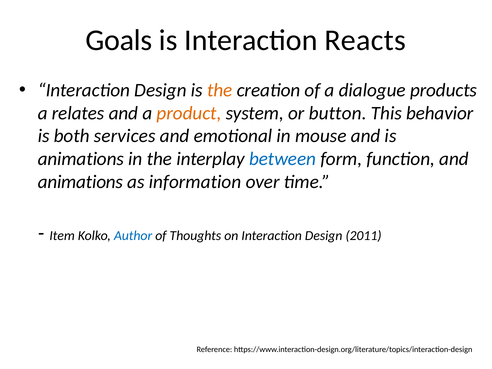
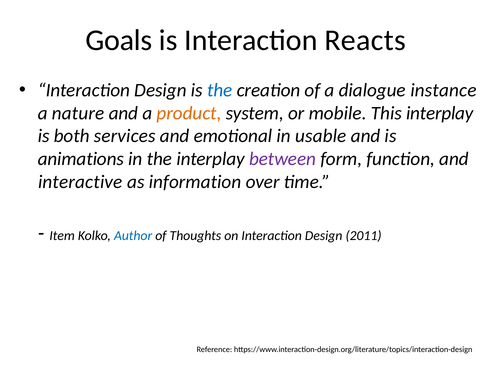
the at (220, 90) colour: orange -> blue
products: products -> instance
relates: relates -> nature
button: button -> mobile
This behavior: behavior -> interplay
mouse: mouse -> usable
between colour: blue -> purple
animations at (80, 182): animations -> interactive
